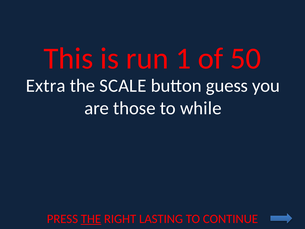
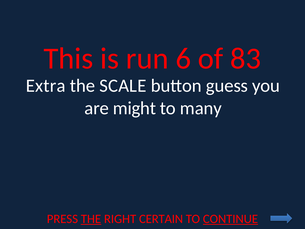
1: 1 -> 6
50: 50 -> 83
those: those -> might
while: while -> many
LASTING: LASTING -> CERTAIN
CONTINUE underline: none -> present
